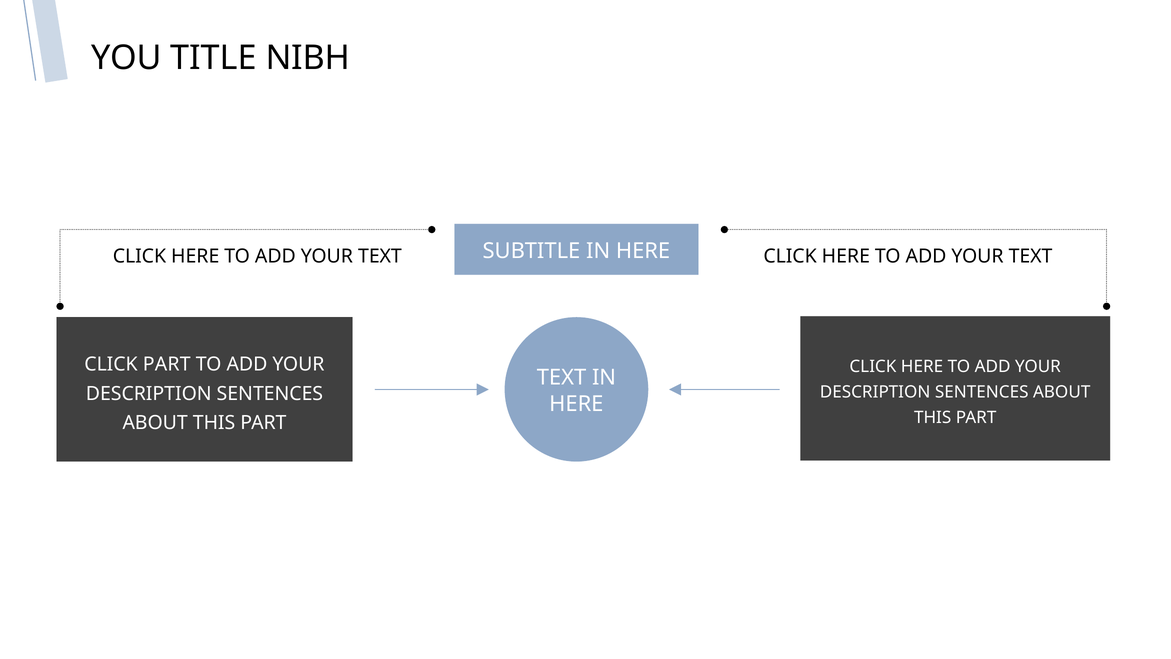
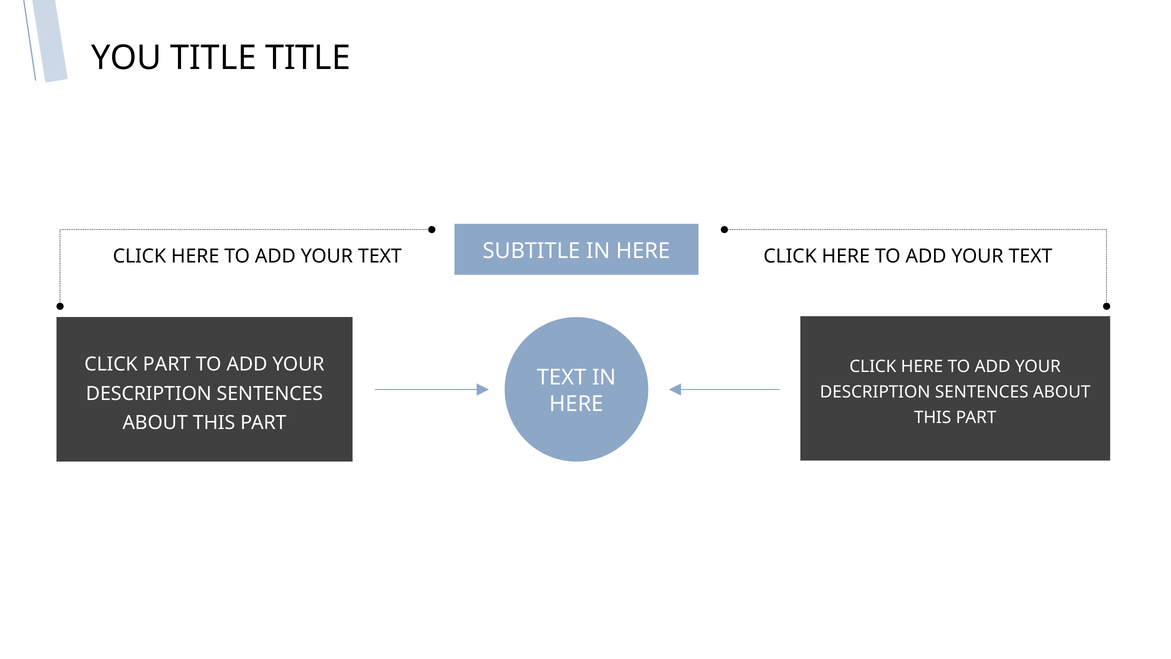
TITLE NIBH: NIBH -> TITLE
